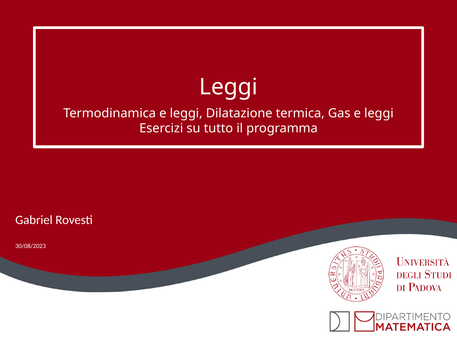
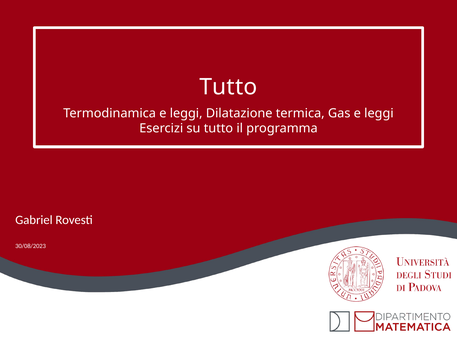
Leggi at (229, 87): Leggi -> Tutto
